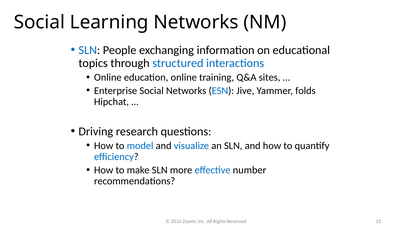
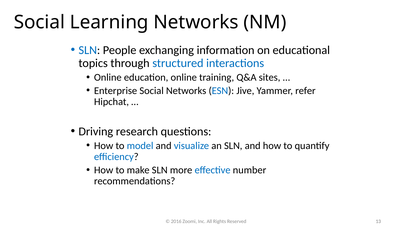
folds: folds -> refer
